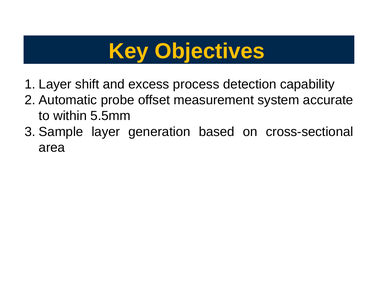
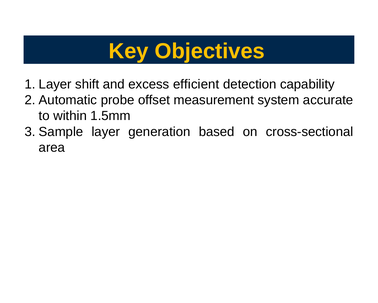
process: process -> efficient
5.5mm: 5.5mm -> 1.5mm
